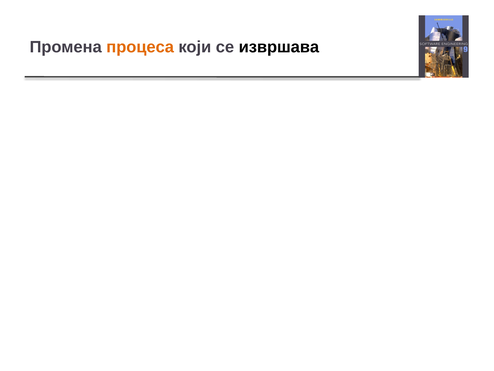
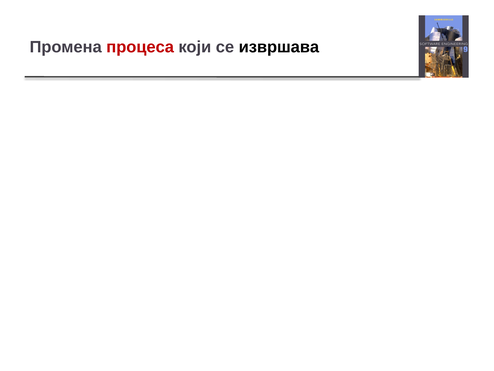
процеса at (140, 47) colour: orange -> red
